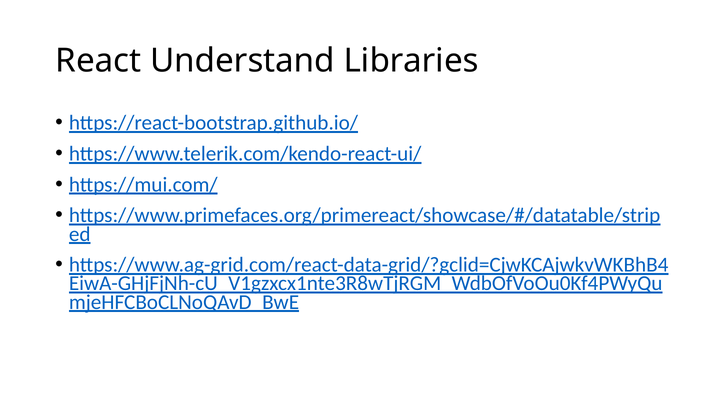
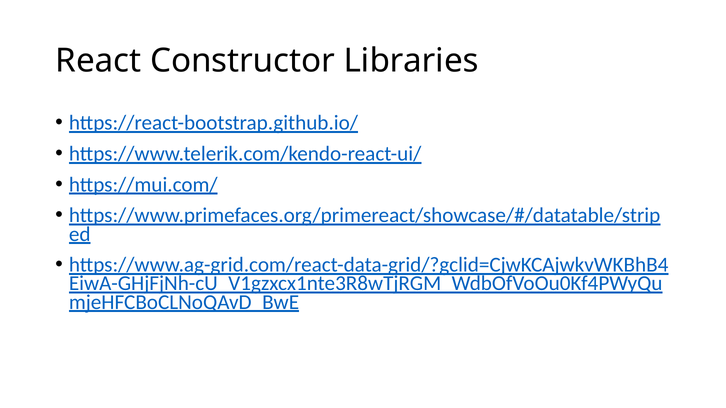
Understand: Understand -> Constructor
